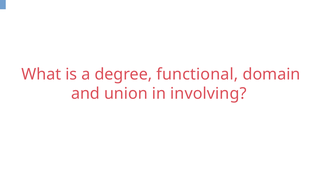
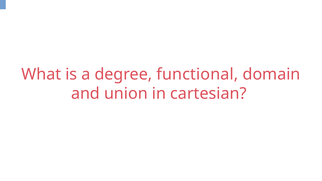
involving: involving -> cartesian
